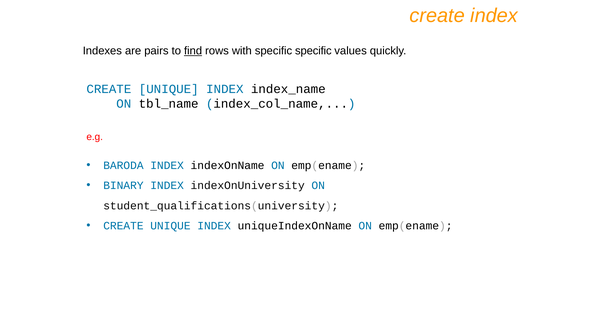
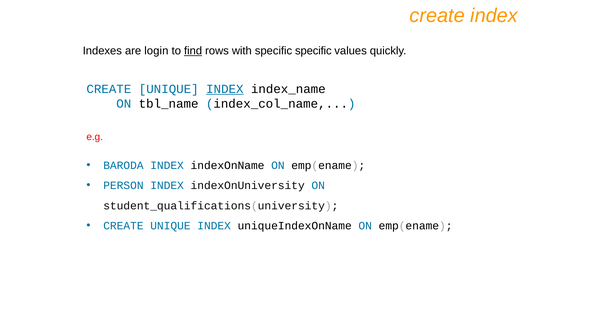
pairs: pairs -> login
INDEX at (225, 89) underline: none -> present
BINARY: BINARY -> PERSON
